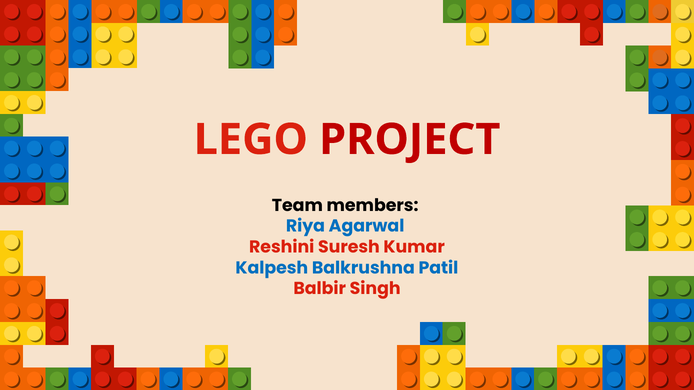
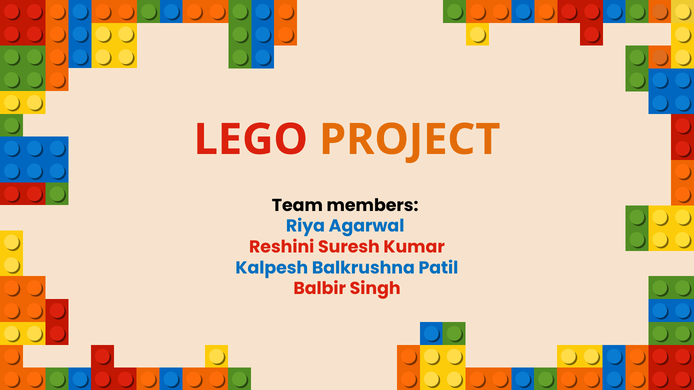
PROJECT colour: red -> orange
